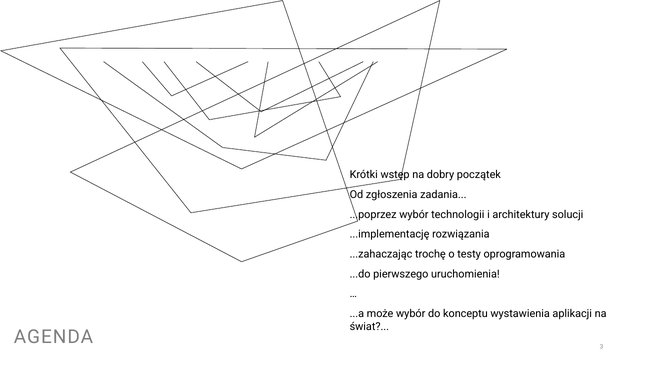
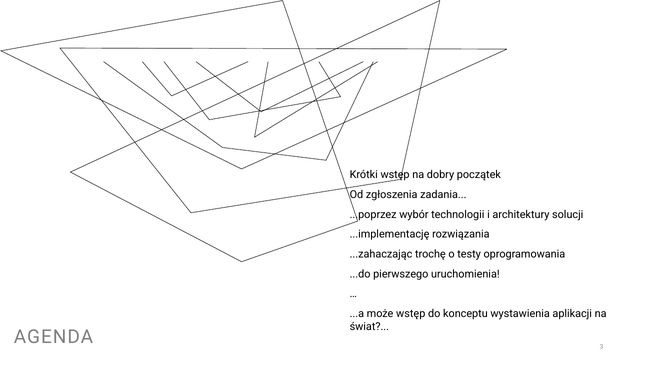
może wybór: wybór -> wstęp
